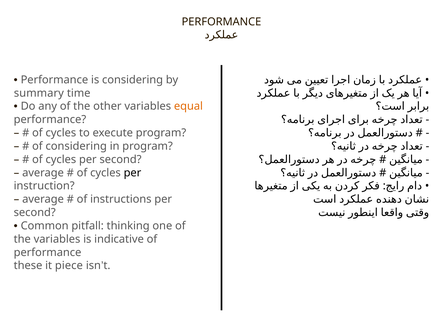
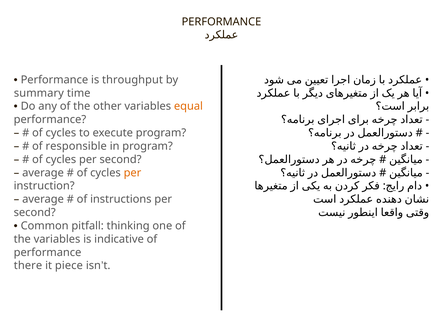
is considering: considering -> throughput
of considering: considering -> responsible
per at (132, 173) colour: black -> orange
these: these -> there
